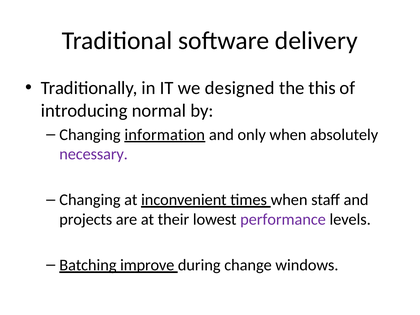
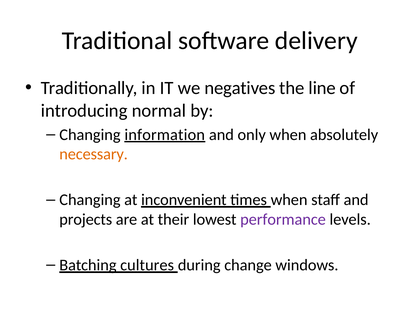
designed: designed -> negatives
this: this -> line
necessary colour: purple -> orange
improve: improve -> cultures
